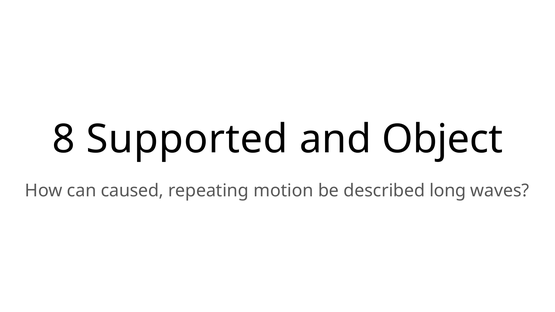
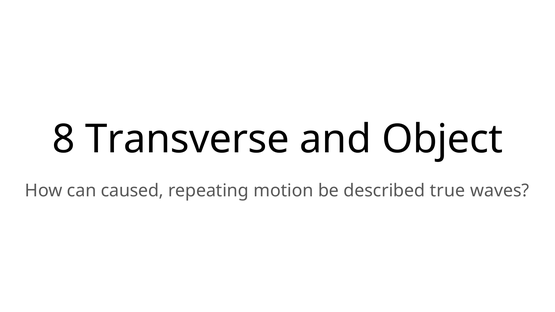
Supported: Supported -> Transverse
long: long -> true
